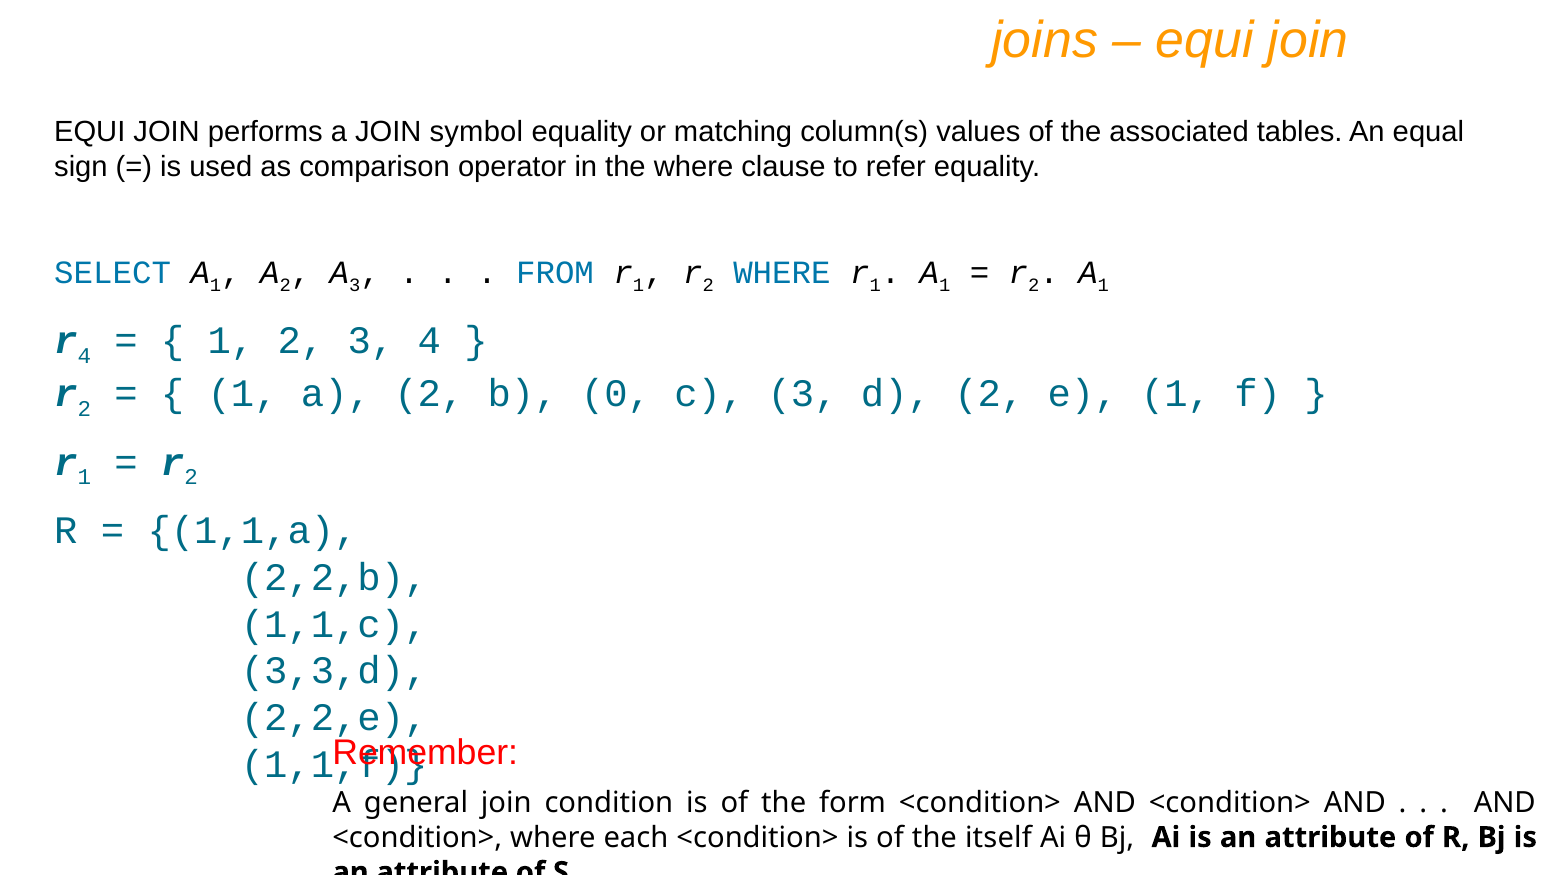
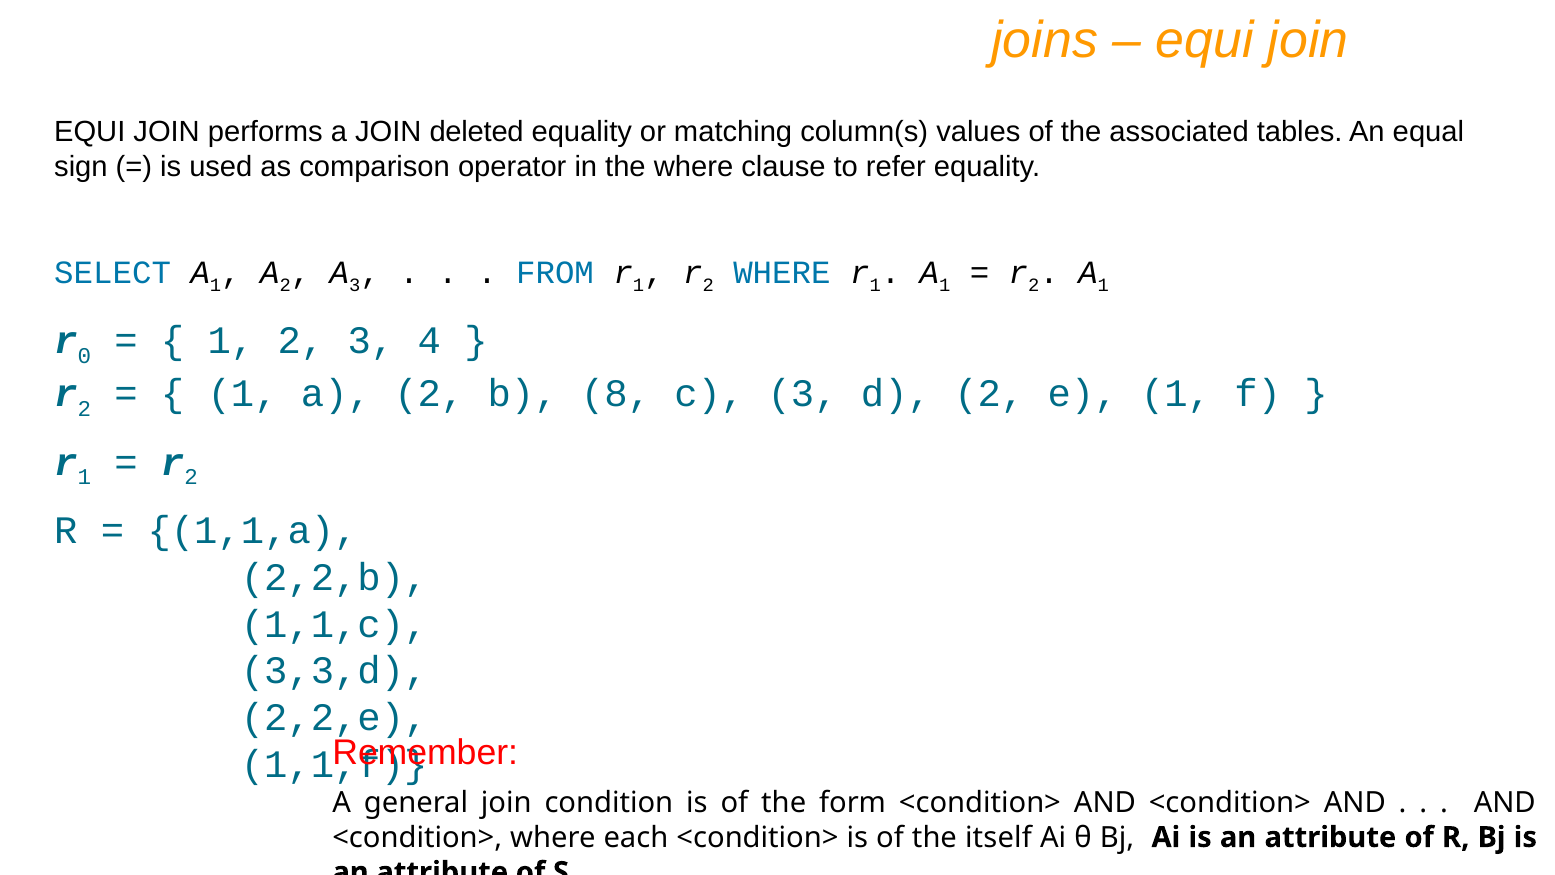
symbol: symbol -> deleted
r 4: 4 -> 0
0: 0 -> 8
